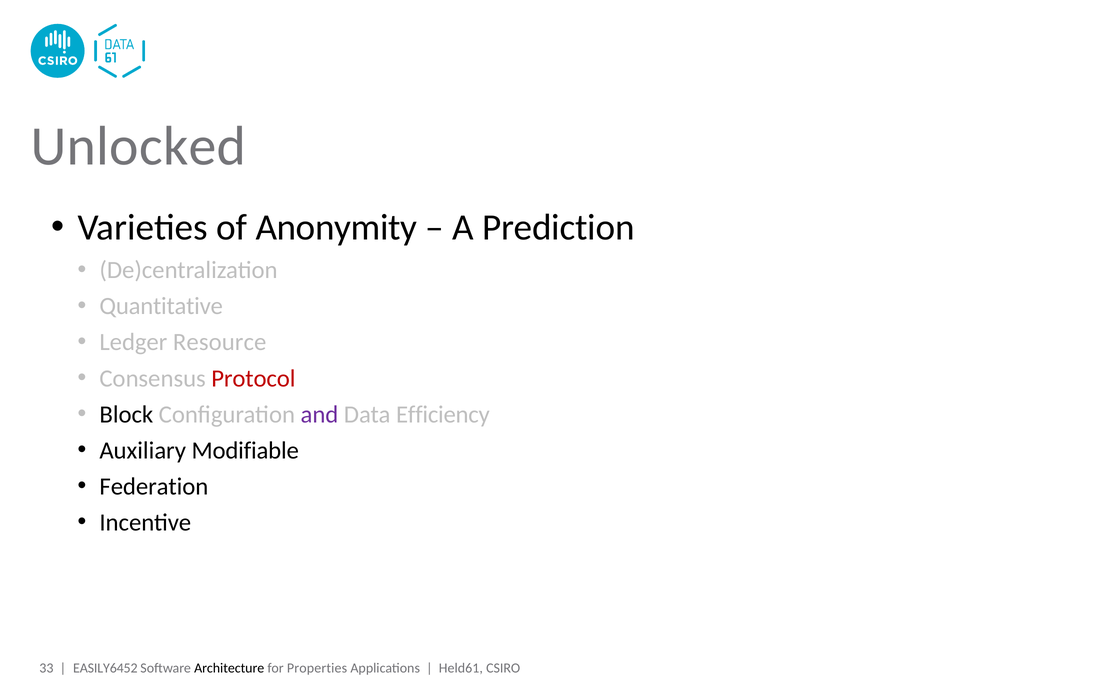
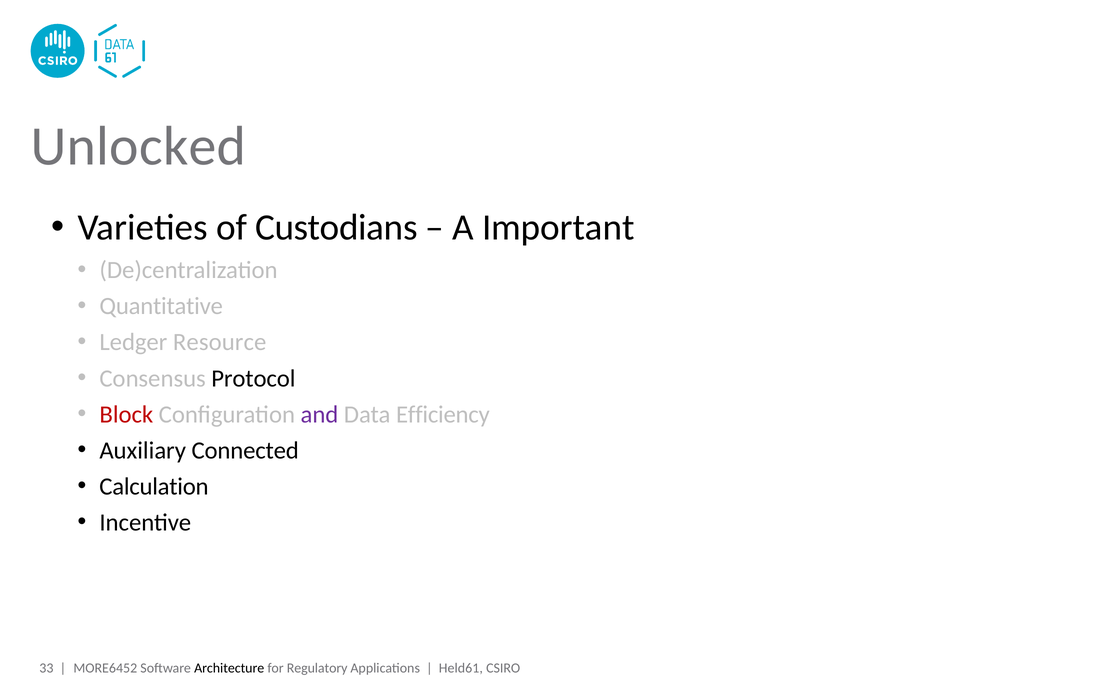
Anonymity: Anonymity -> Custodians
Prediction: Prediction -> Important
Protocol colour: red -> black
Block colour: black -> red
Modifiable: Modifiable -> Connected
Federation: Federation -> Calculation
EASILY6452: EASILY6452 -> MORE6452
Properties: Properties -> Regulatory
